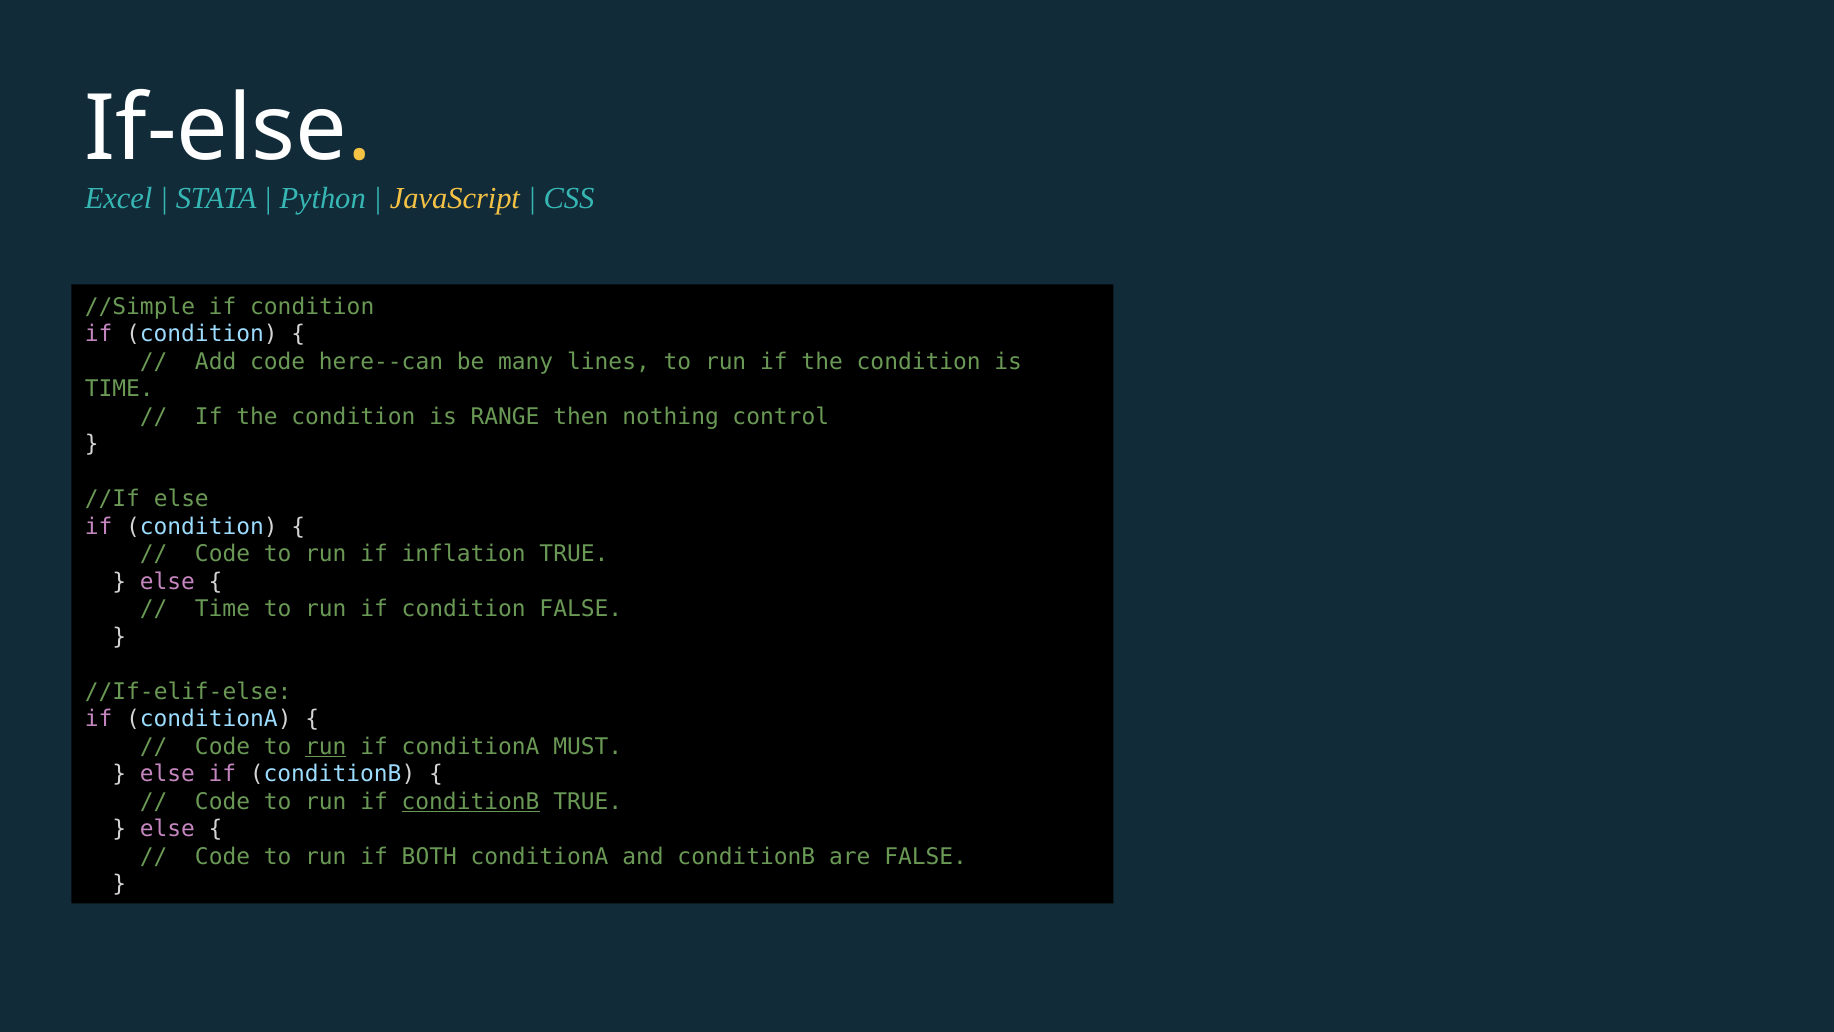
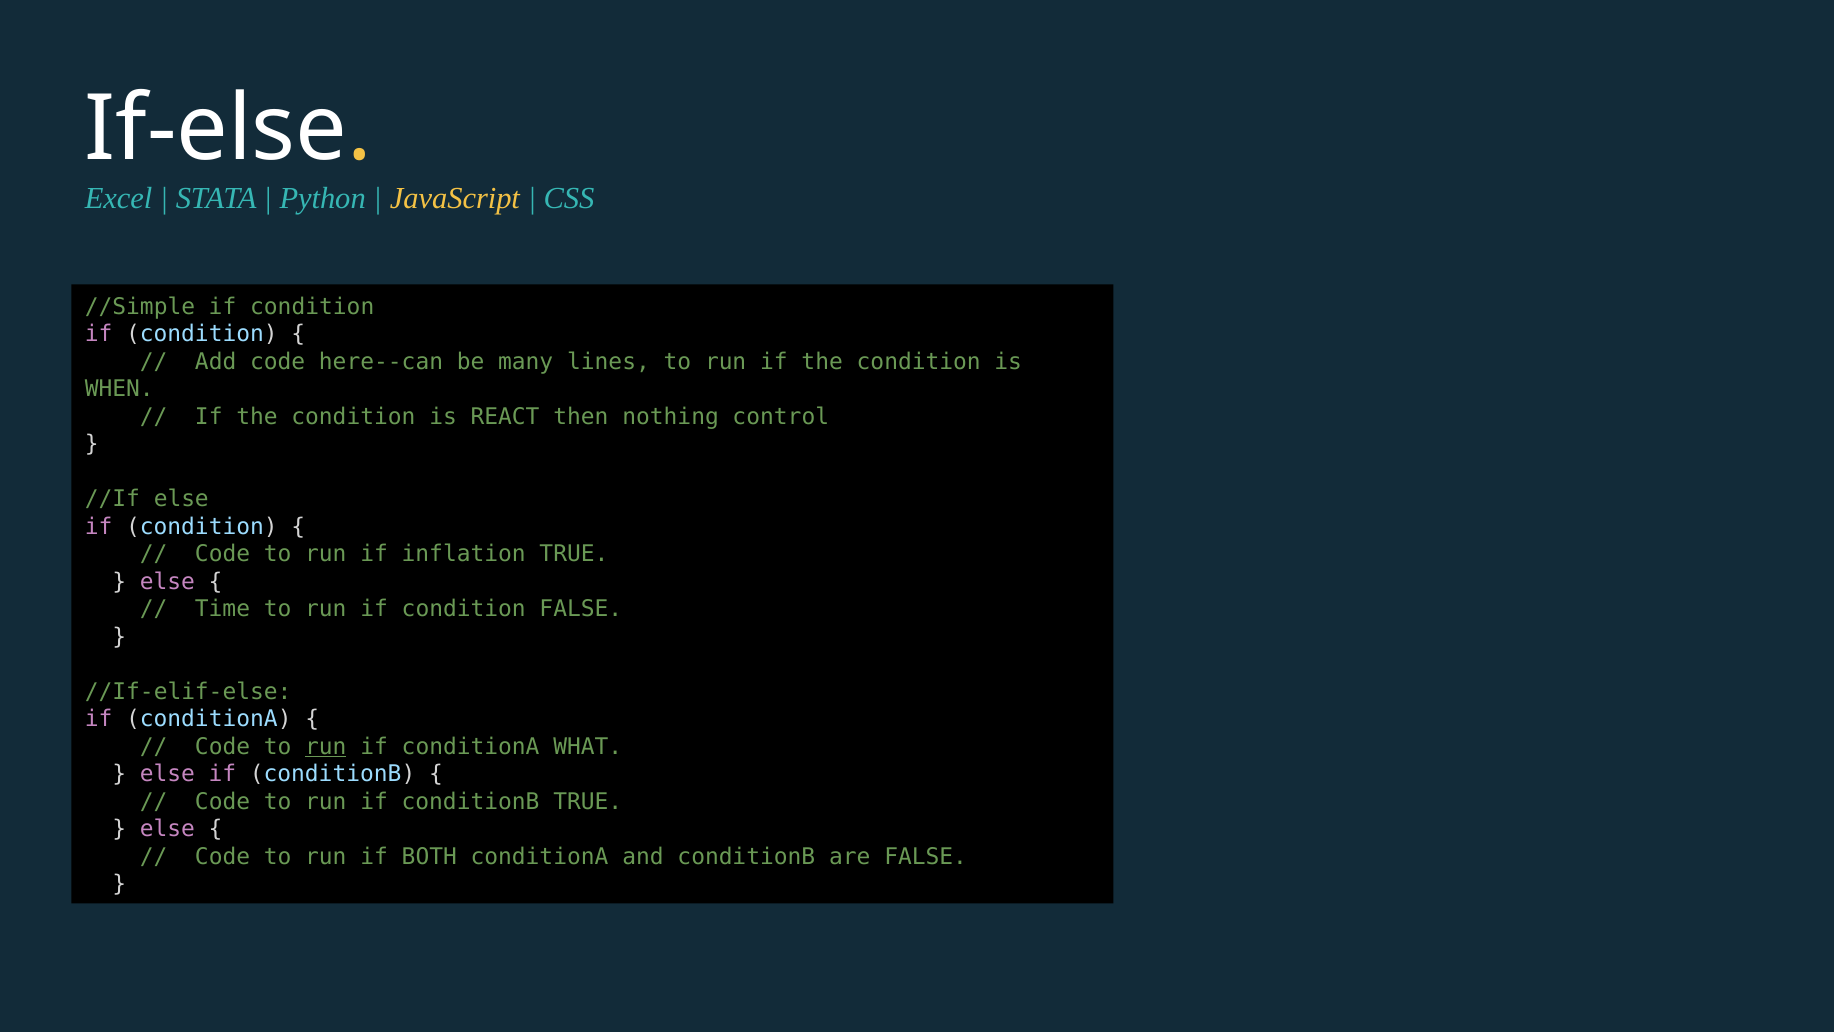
TIME at (119, 389): TIME -> WHEN
RANGE: RANGE -> REACT
MUST: MUST -> WHAT
conditionB at (471, 802) underline: present -> none
